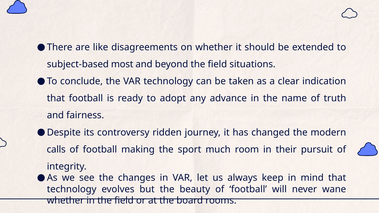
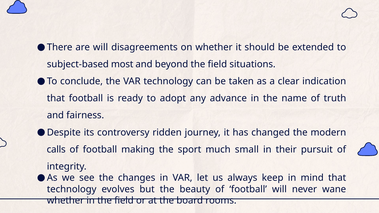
are like: like -> will
room: room -> small
